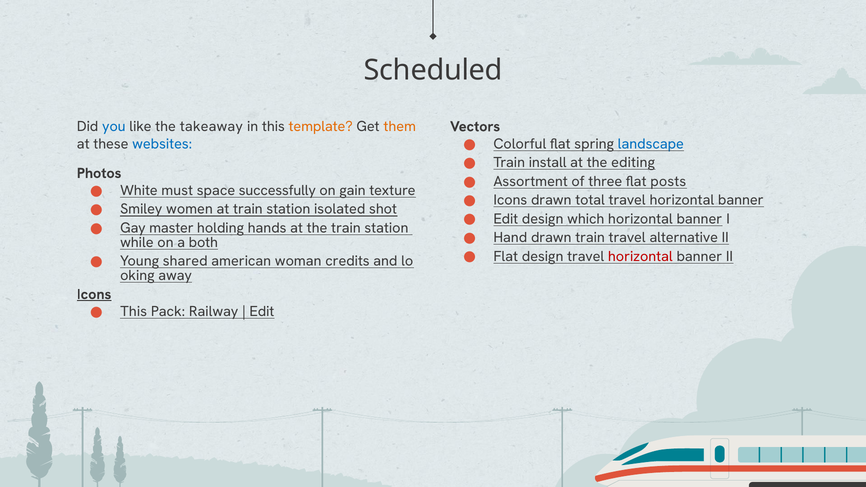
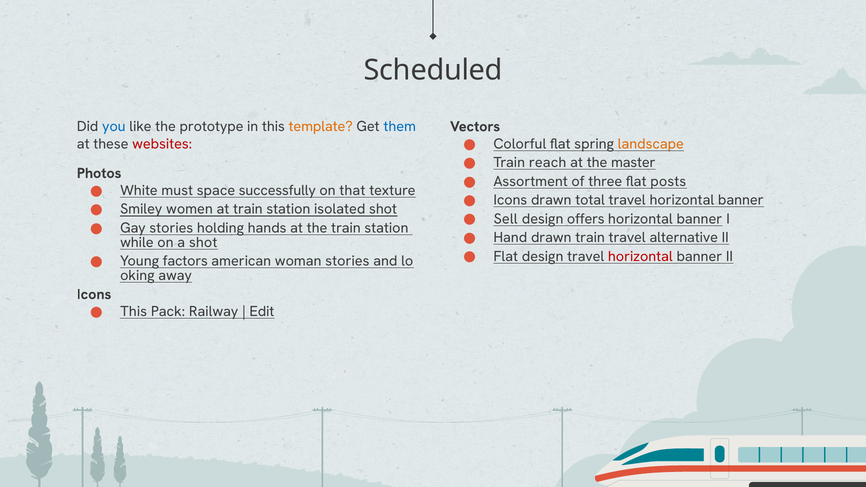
takeaway: takeaway -> prototype
them colour: orange -> blue
landscape colour: blue -> orange
websites colour: blue -> red
install: install -> reach
editing: editing -> master
gain: gain -> that
Edit at (506, 219): Edit -> Sell
which: which -> offers
Gay master: master -> stories
a both: both -> shot
shared: shared -> factors
woman credits: credits -> stories
Icons at (94, 294) underline: present -> none
